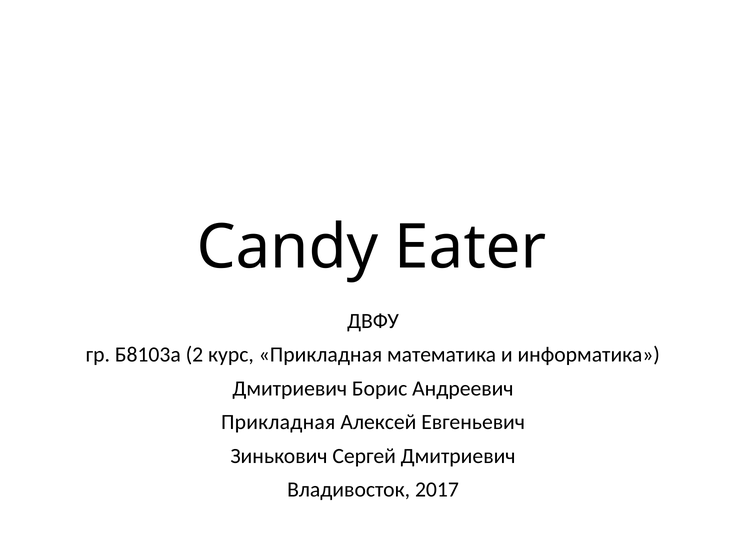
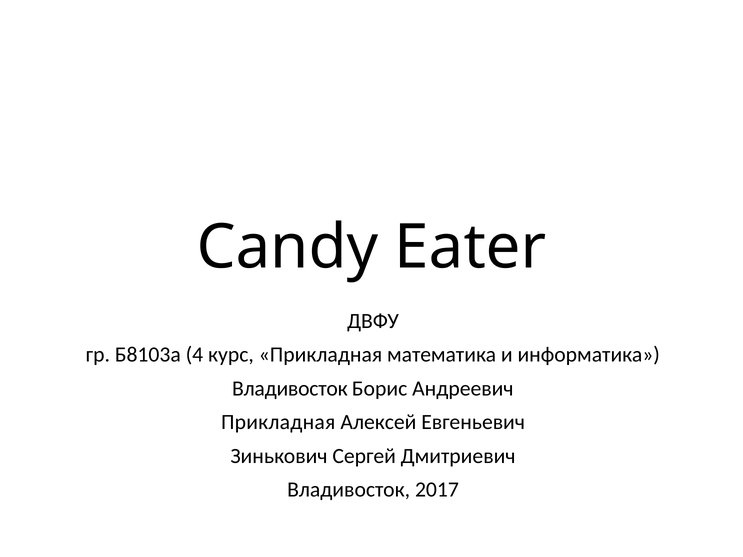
2: 2 -> 4
Дмитриевич at (290, 389): Дмитриевич -> Владивосток
